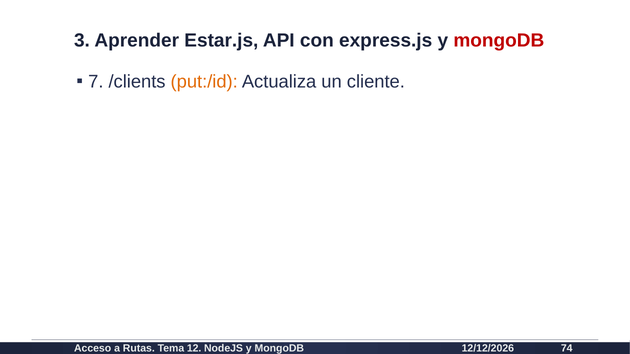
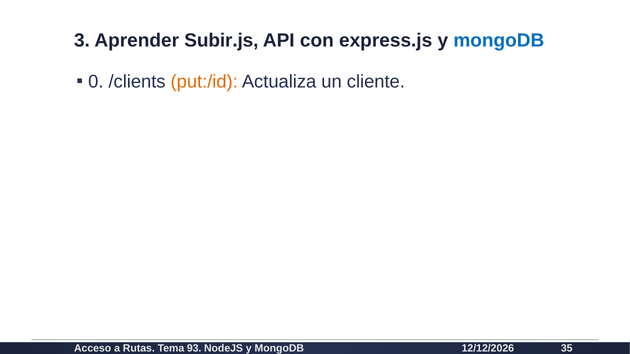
Estar.js: Estar.js -> Subir.js
mongoDB at (499, 41) colour: red -> blue
7: 7 -> 0
12: 12 -> 93
74: 74 -> 35
